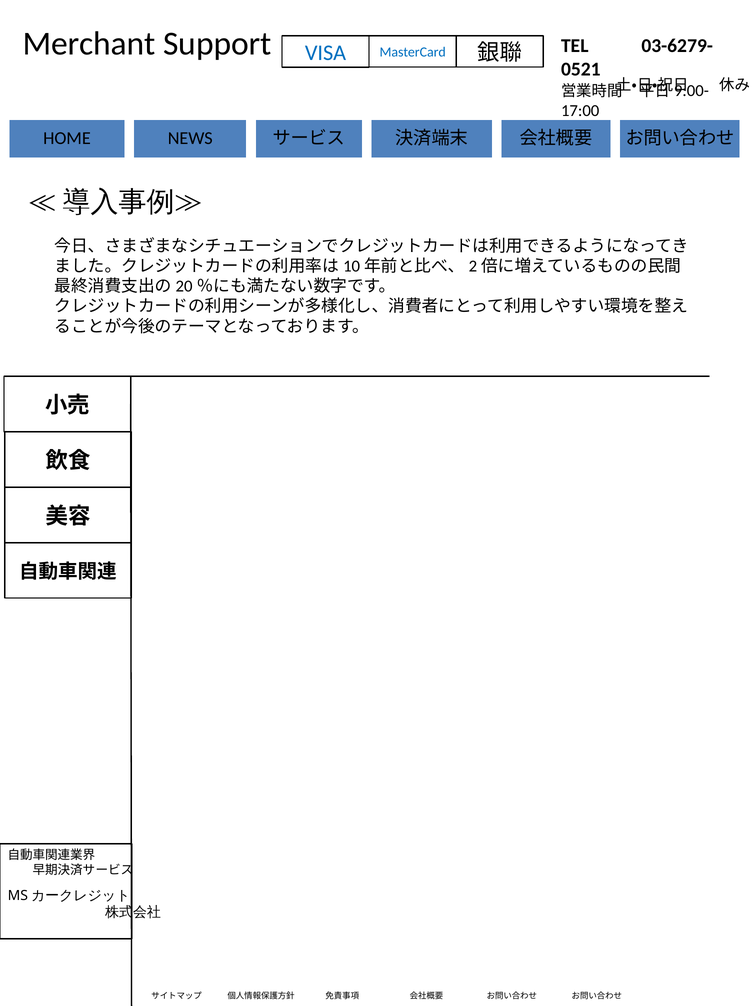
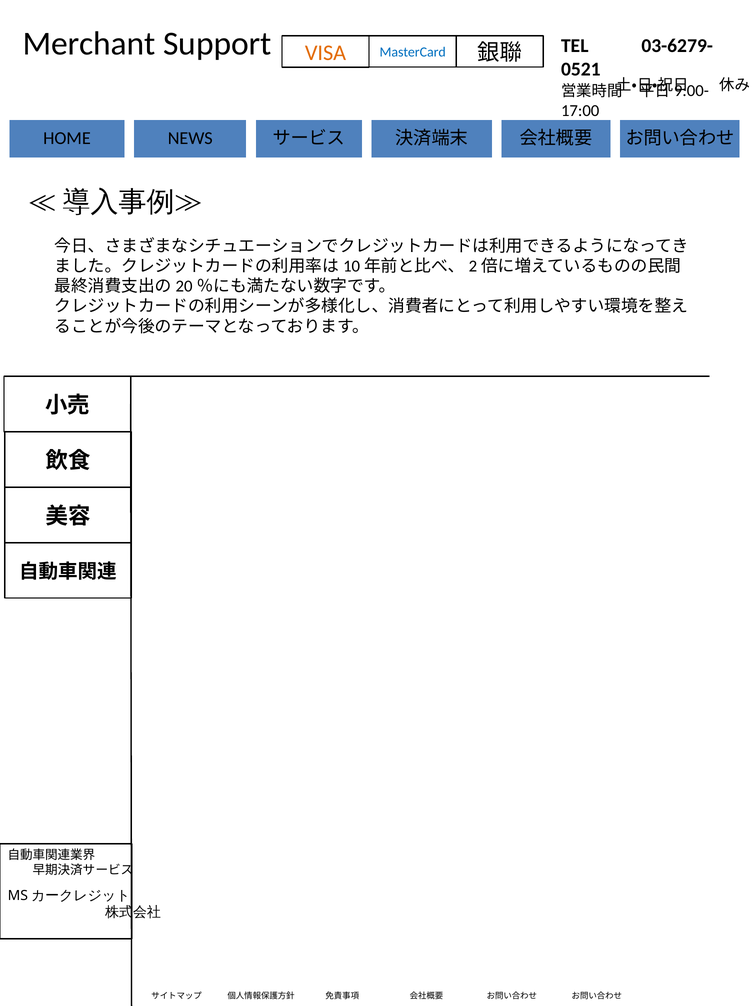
VISA colour: blue -> orange
